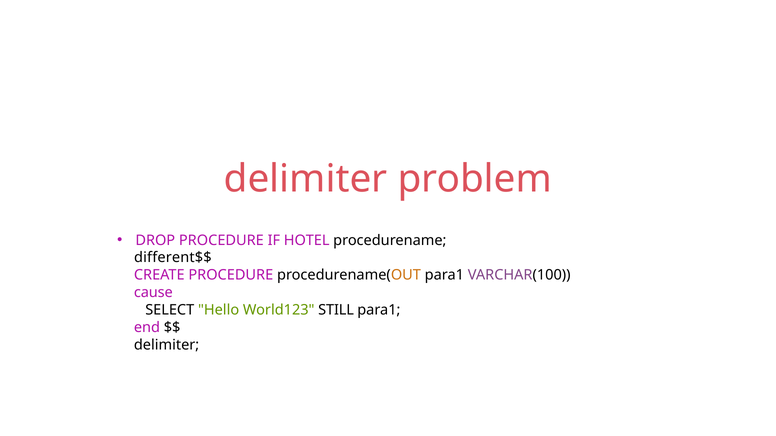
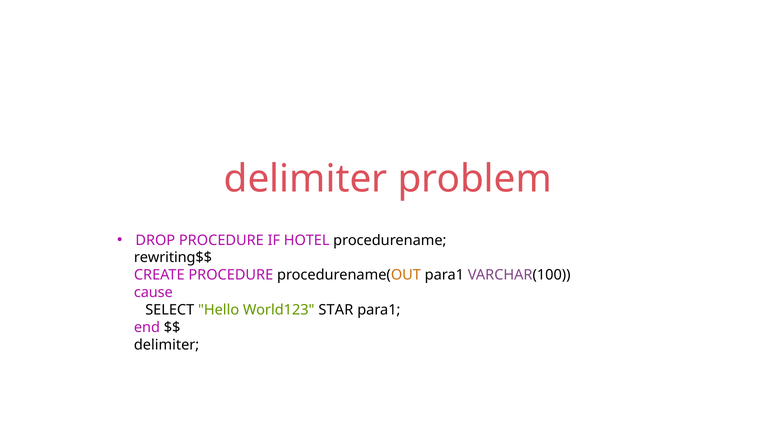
different$$: different$$ -> rewriting$$
STILL: STILL -> STAR
